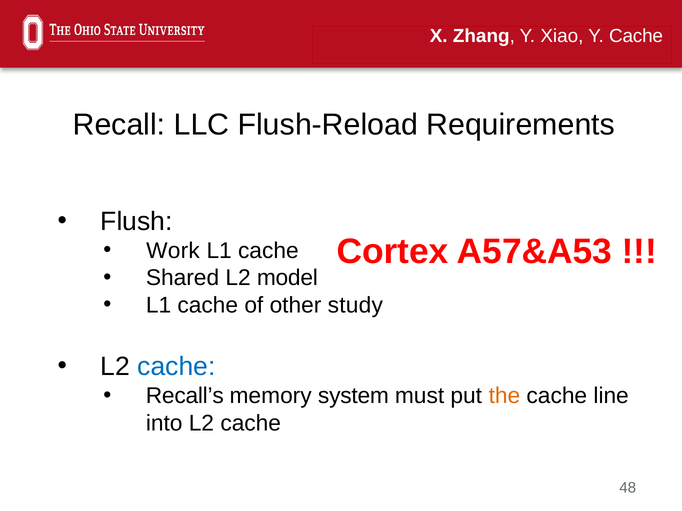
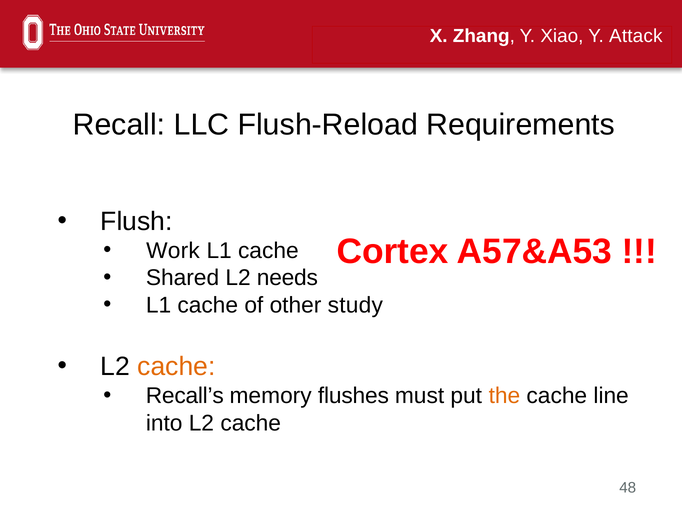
Y Cache: Cache -> Attack
model: model -> needs
cache at (176, 367) colour: blue -> orange
system: system -> flushes
